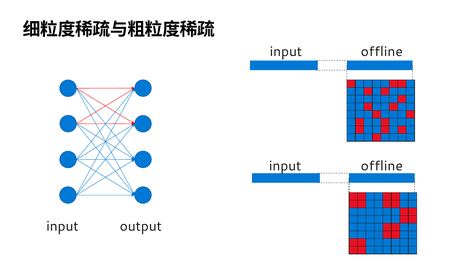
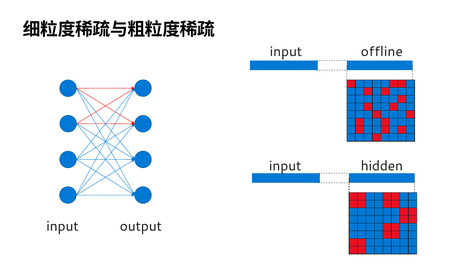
offline at (382, 166): offline -> hidden
